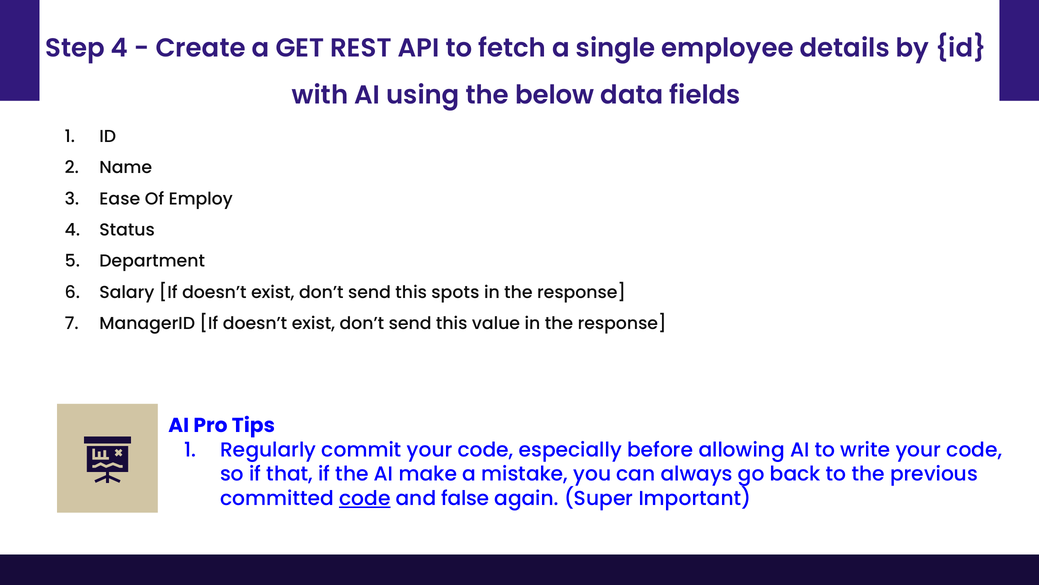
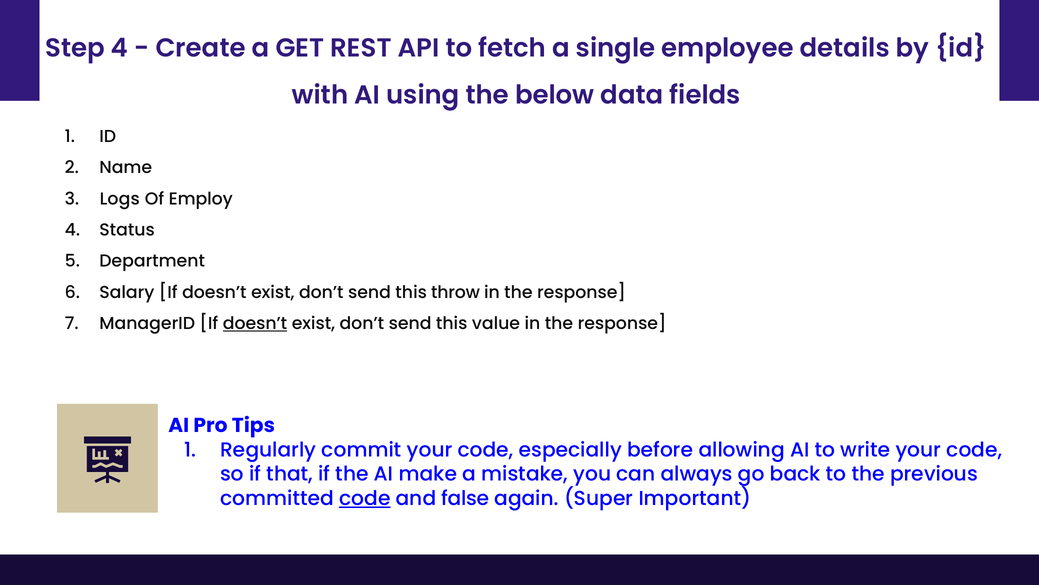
Ease: Ease -> Logs
spots: spots -> throw
doesn’t at (255, 323) underline: none -> present
